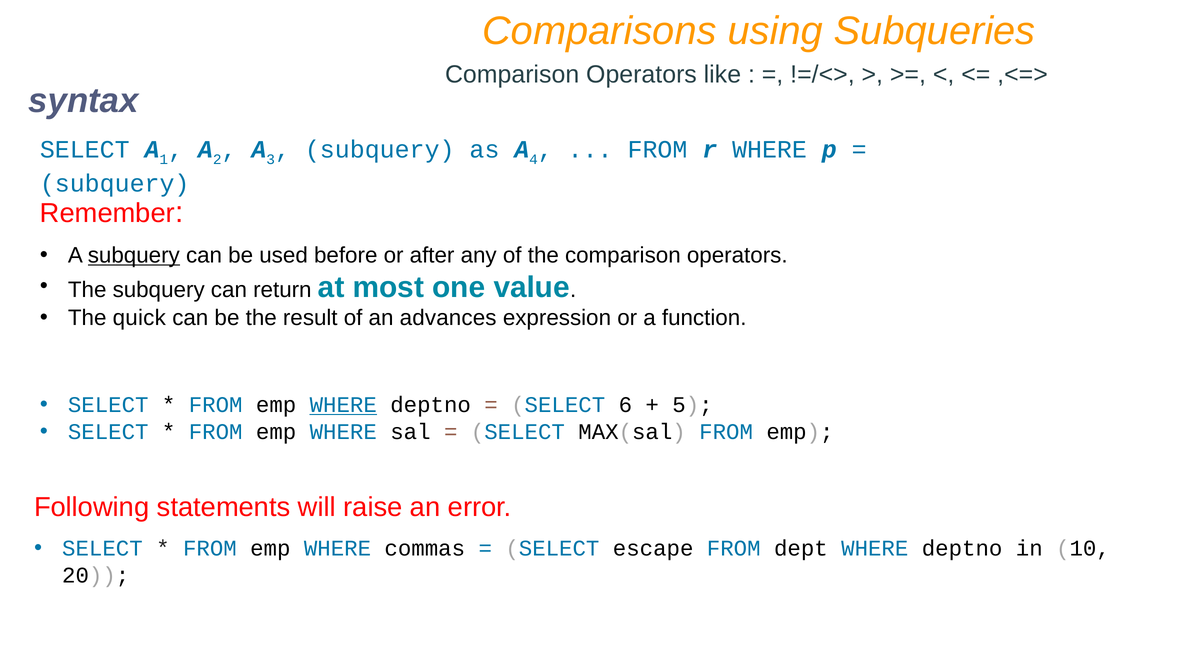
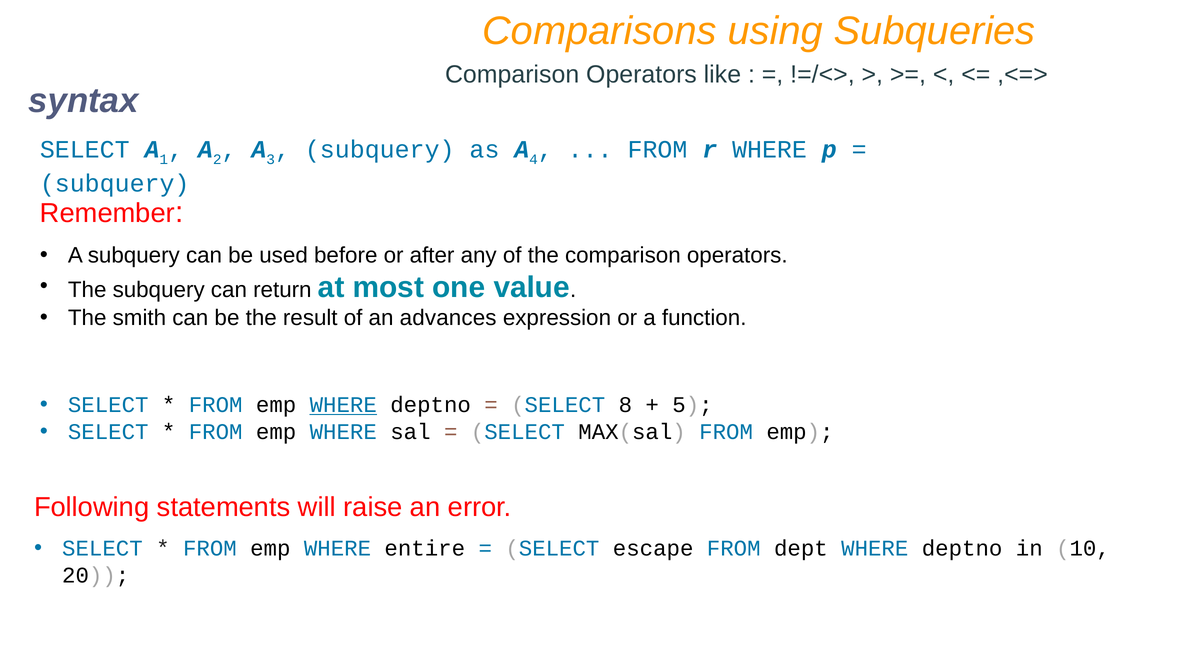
subquery at (134, 255) underline: present -> none
quick: quick -> smith
6: 6 -> 8
commas: commas -> entire
